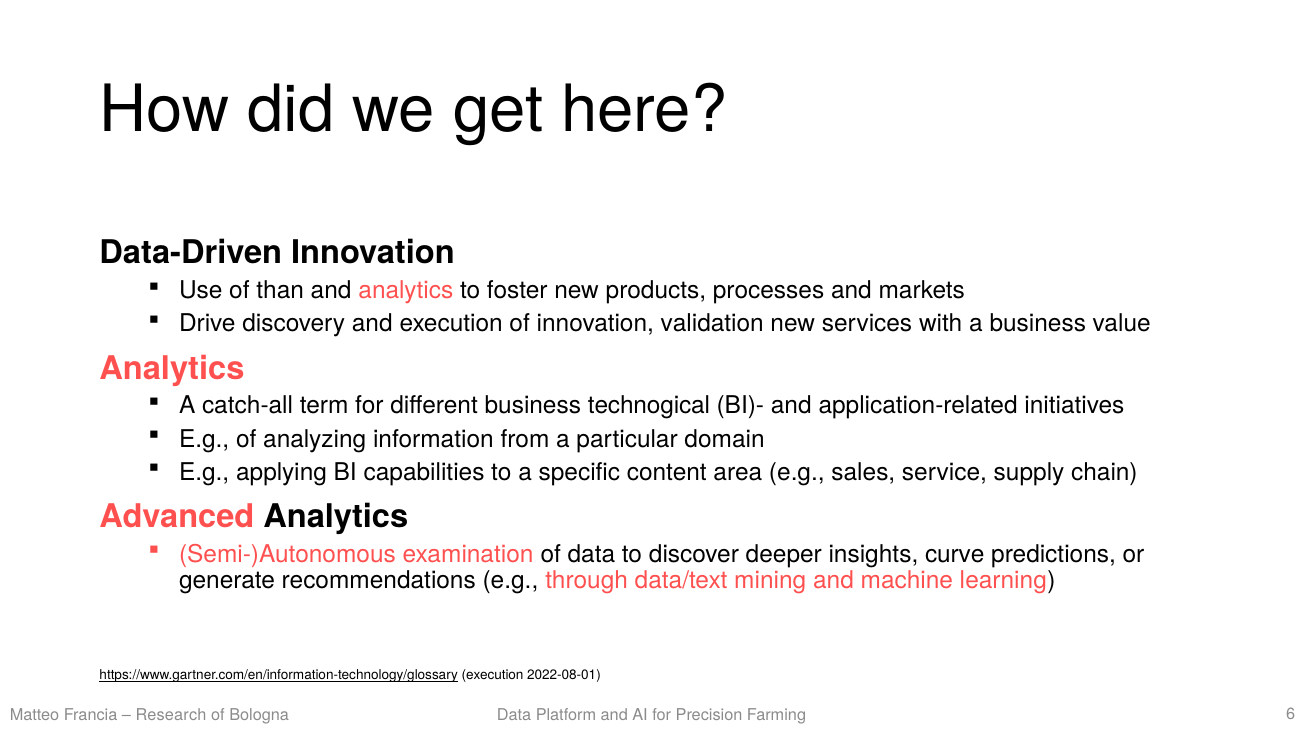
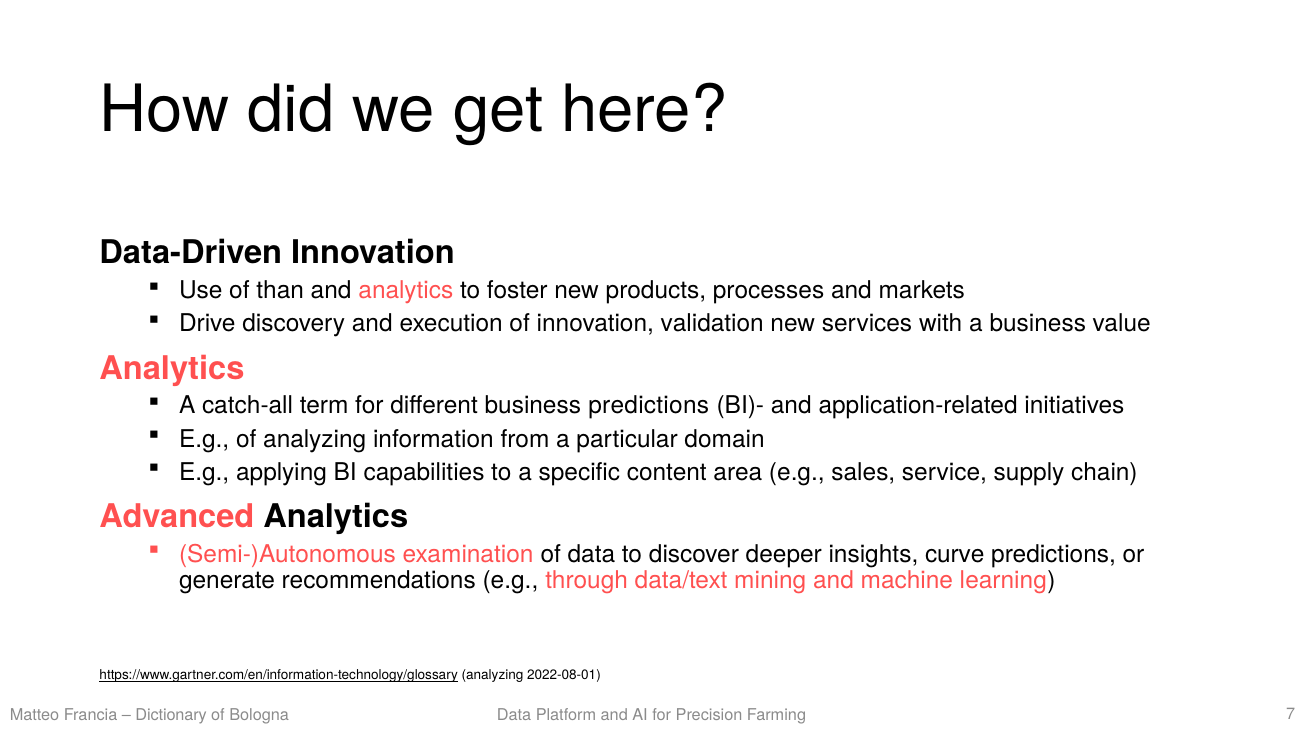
business technogical: technogical -> predictions
https://www.gartner.com/en/information-technology/glossary execution: execution -> analyzing
Research: Research -> Dictionary
6: 6 -> 7
